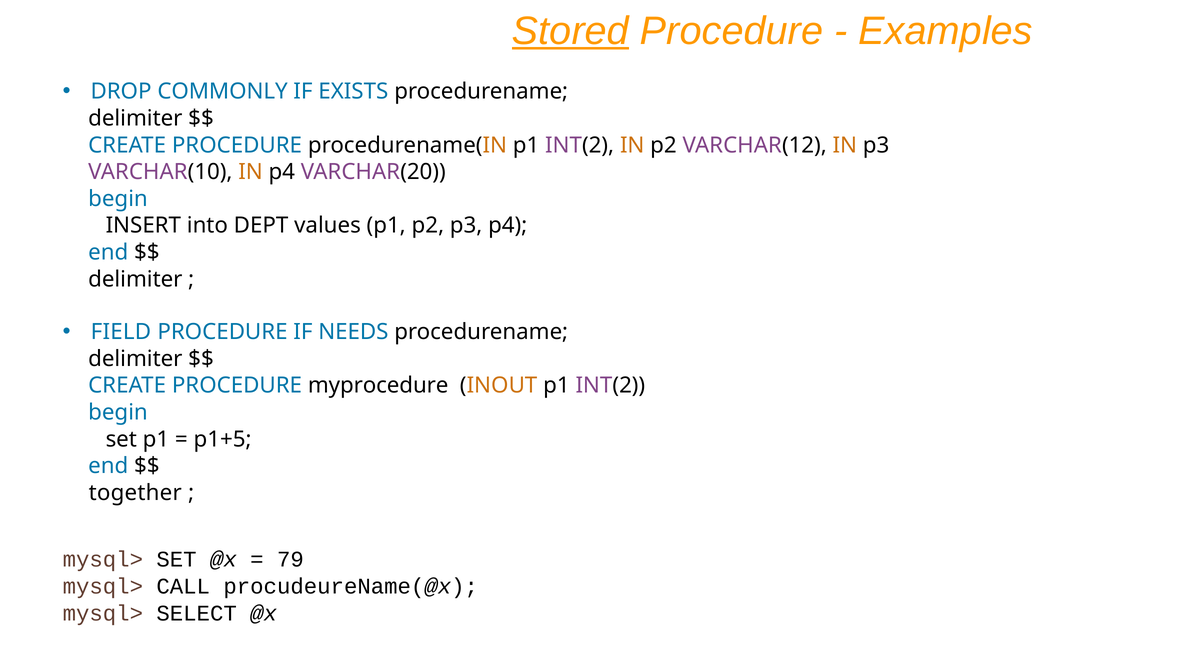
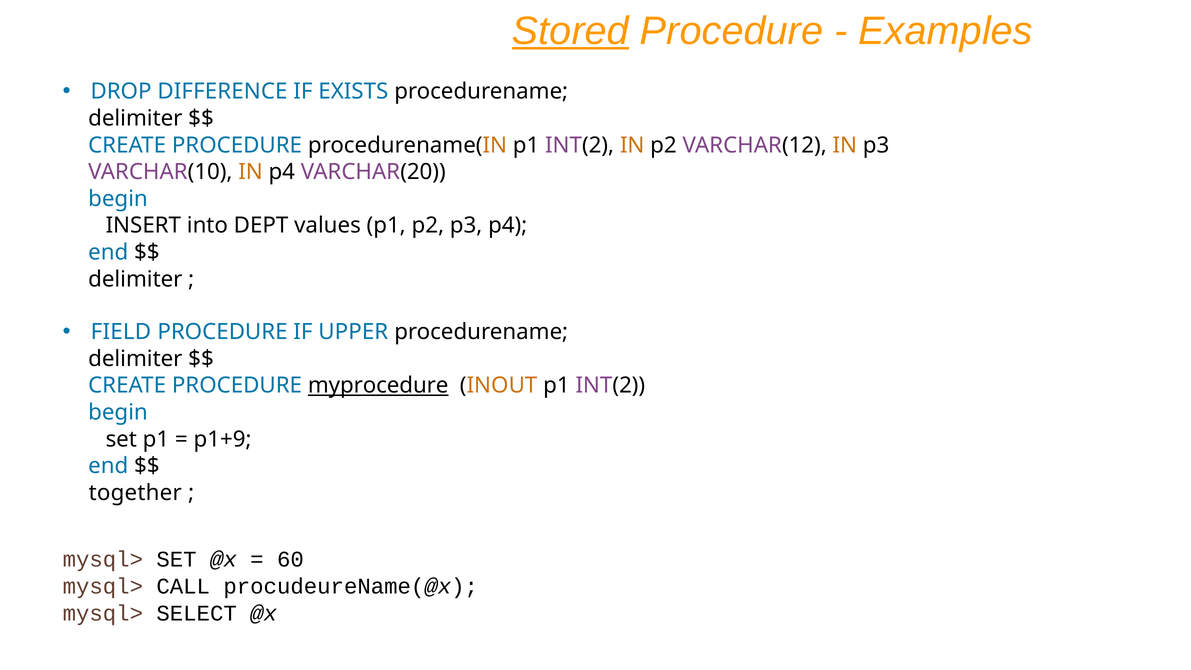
COMMONLY: COMMONLY -> DIFFERENCE
NEEDS: NEEDS -> UPPER
myprocedure underline: none -> present
p1+5: p1+5 -> p1+9
79: 79 -> 60
